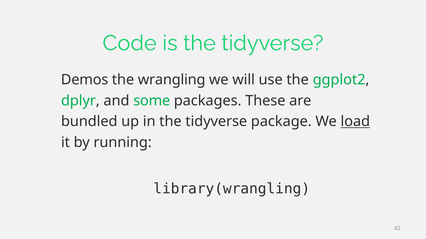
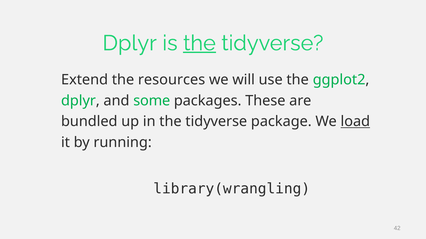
Code at (130, 43): Code -> Dplyr
the at (199, 43) underline: none -> present
Demos: Demos -> Extend
wrangling: wrangling -> resources
